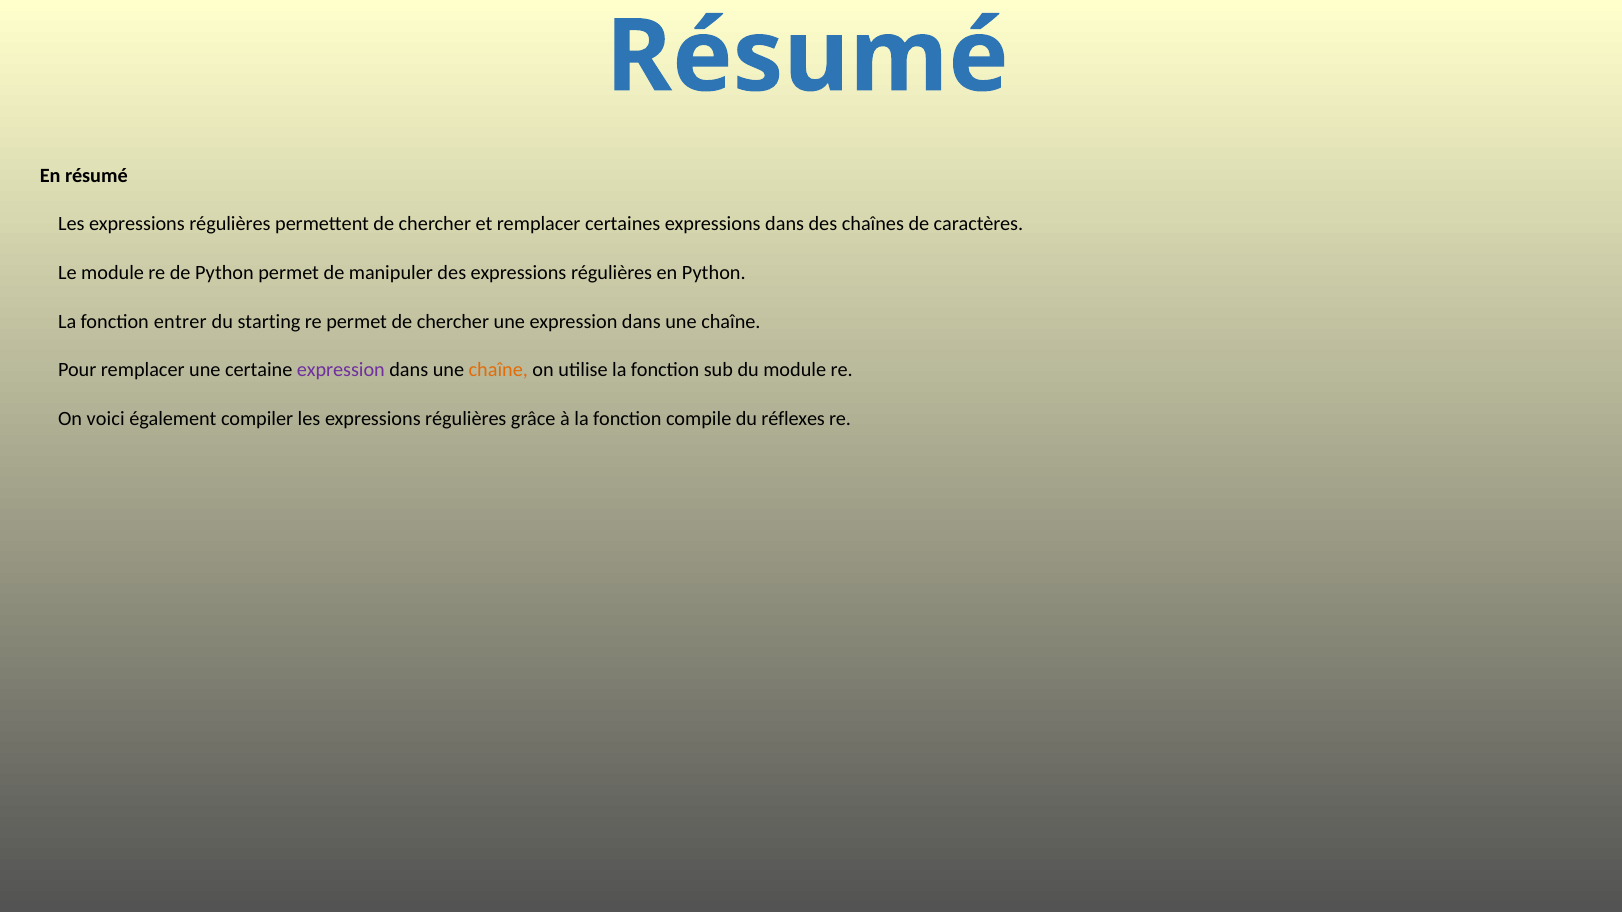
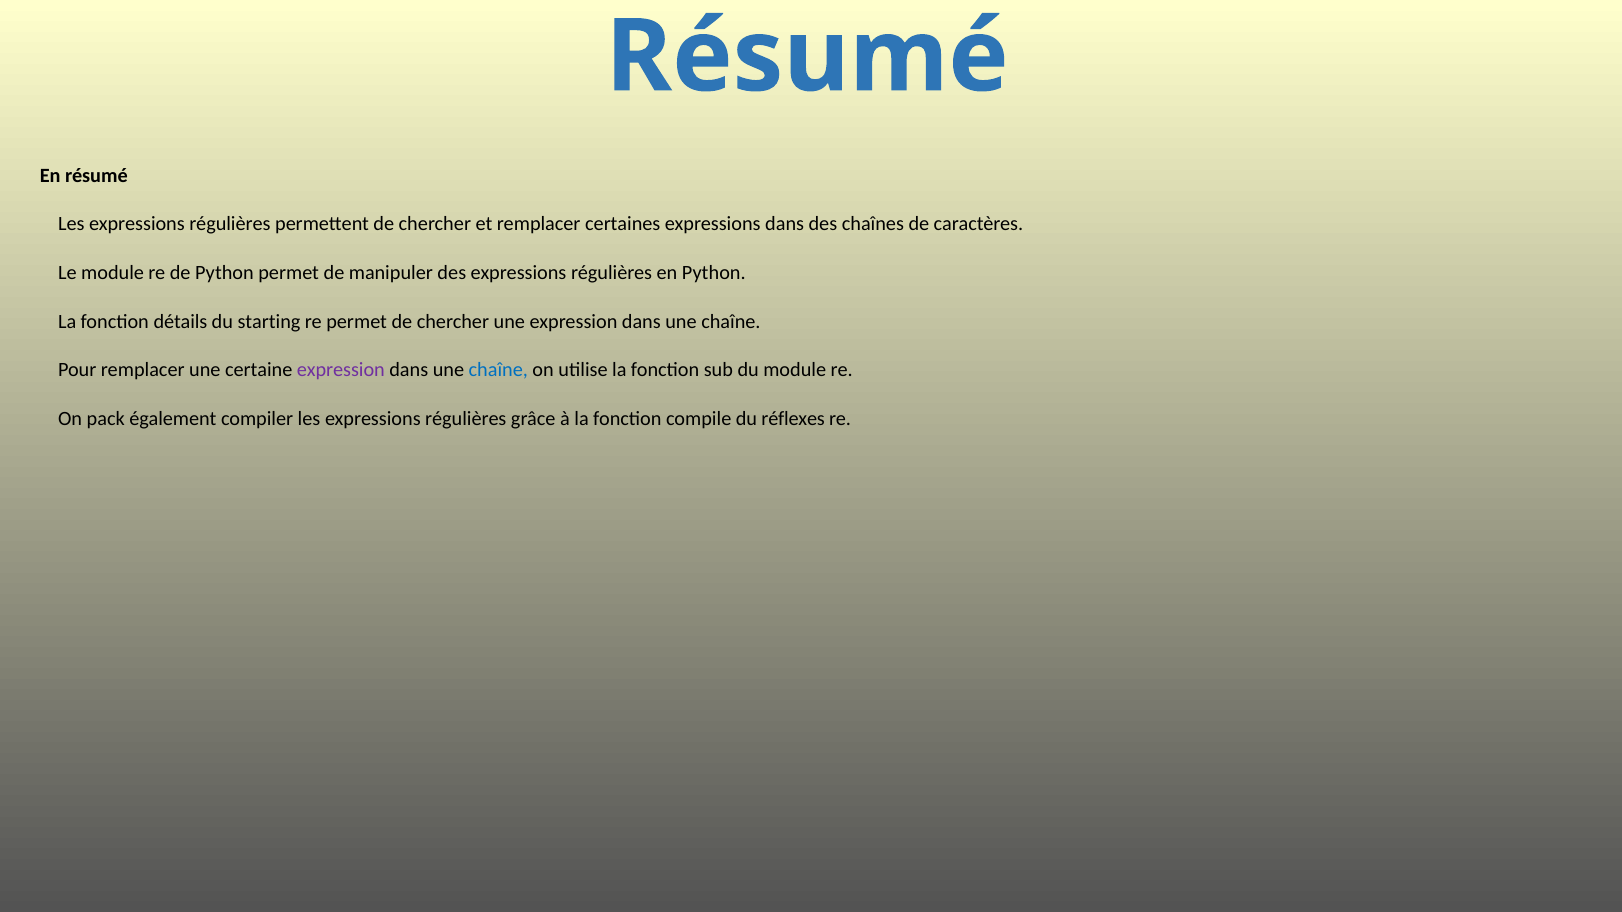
entrer: entrer -> détails
chaîne at (498, 370) colour: orange -> blue
voici: voici -> pack
